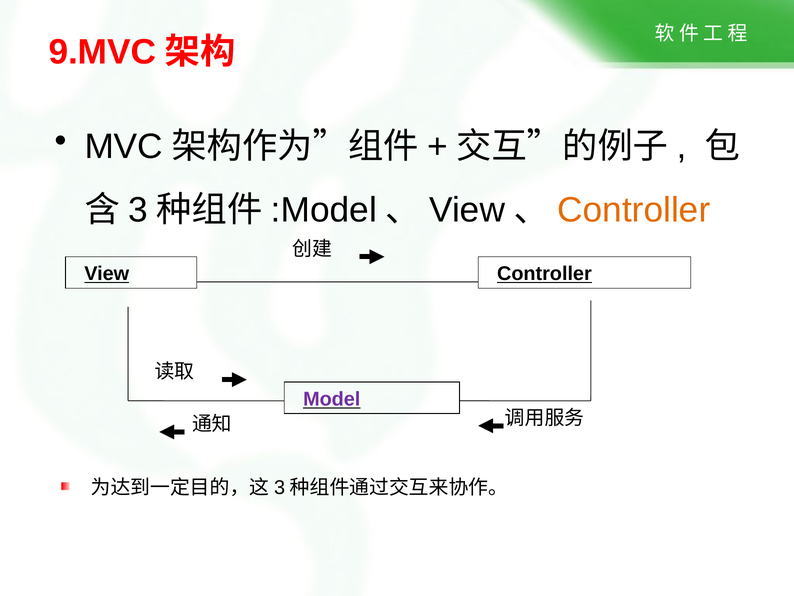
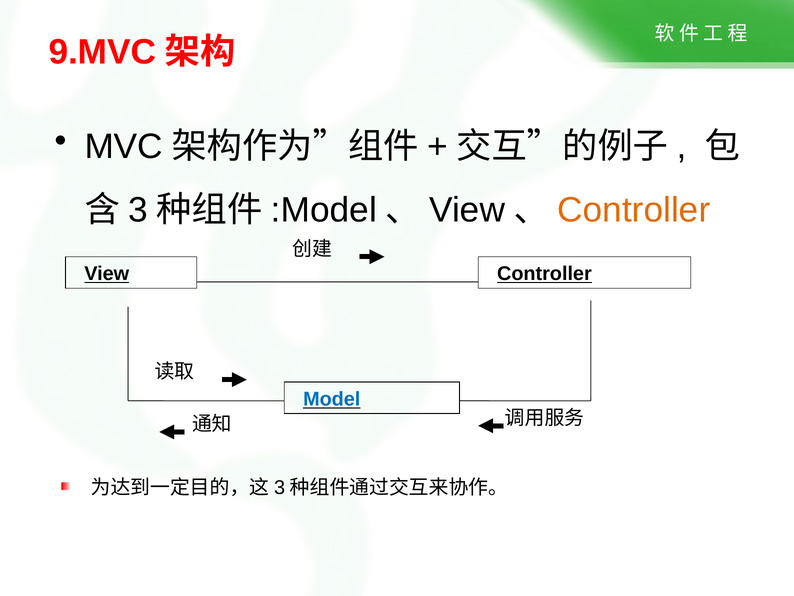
Model colour: purple -> blue
